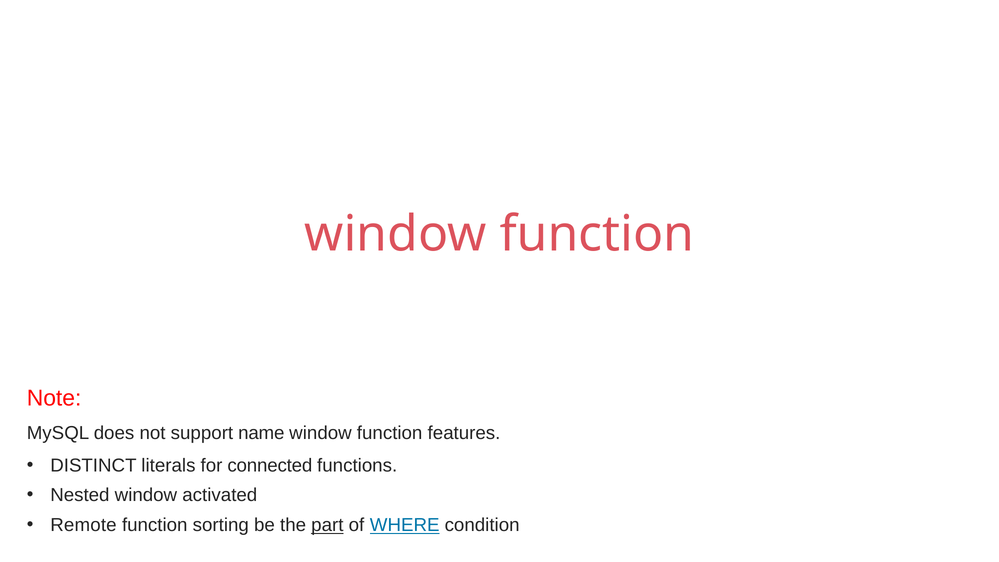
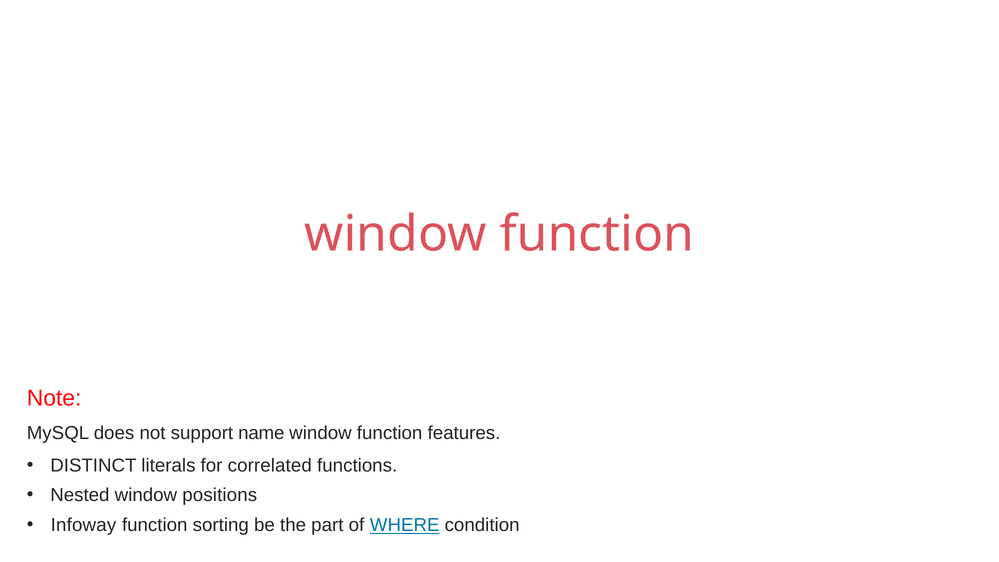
connected: connected -> correlated
activated: activated -> positions
Remote: Remote -> Infoway
part underline: present -> none
